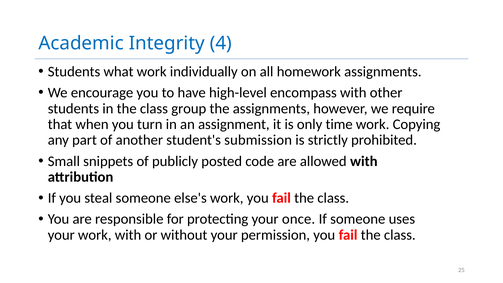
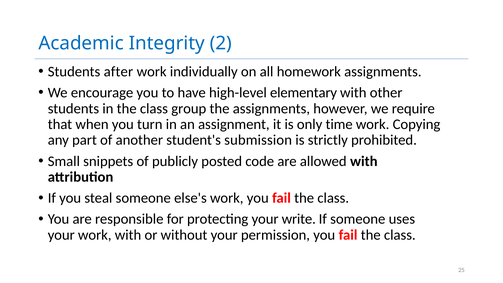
4: 4 -> 2
what: what -> after
encompass: encompass -> elementary
once: once -> write
